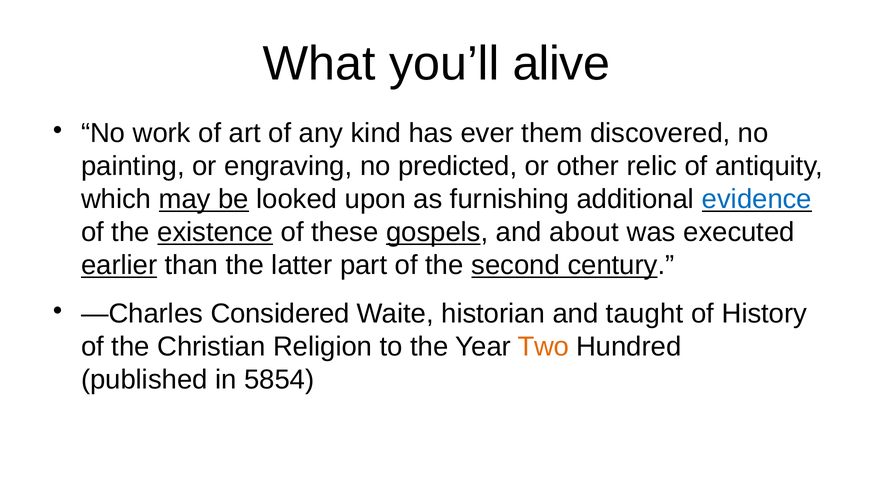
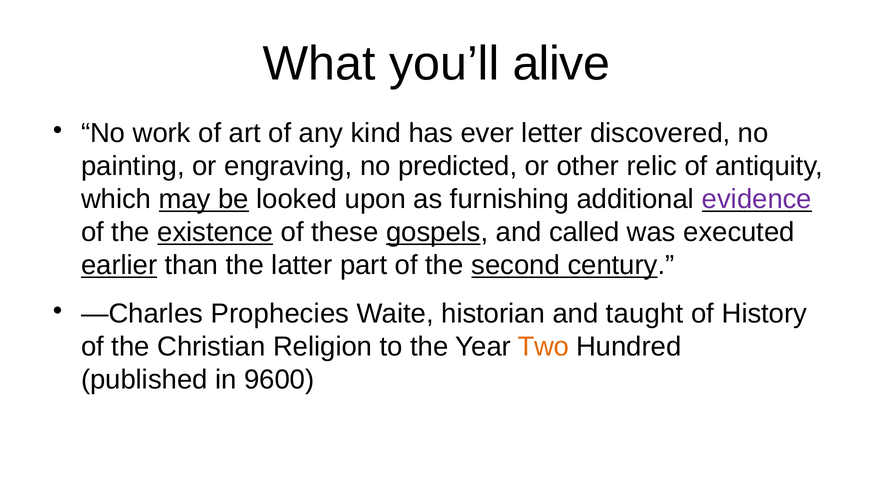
them: them -> letter
evidence colour: blue -> purple
about: about -> called
Considered: Considered -> Prophecies
5854: 5854 -> 9600
